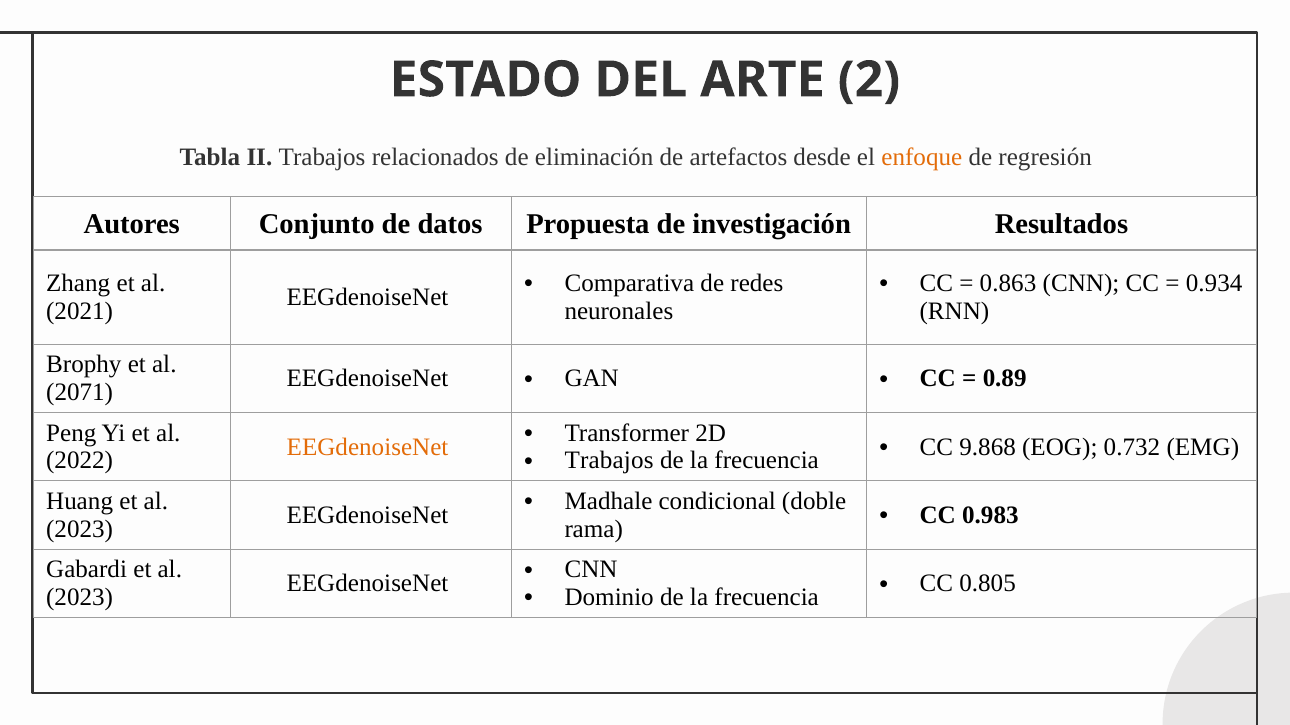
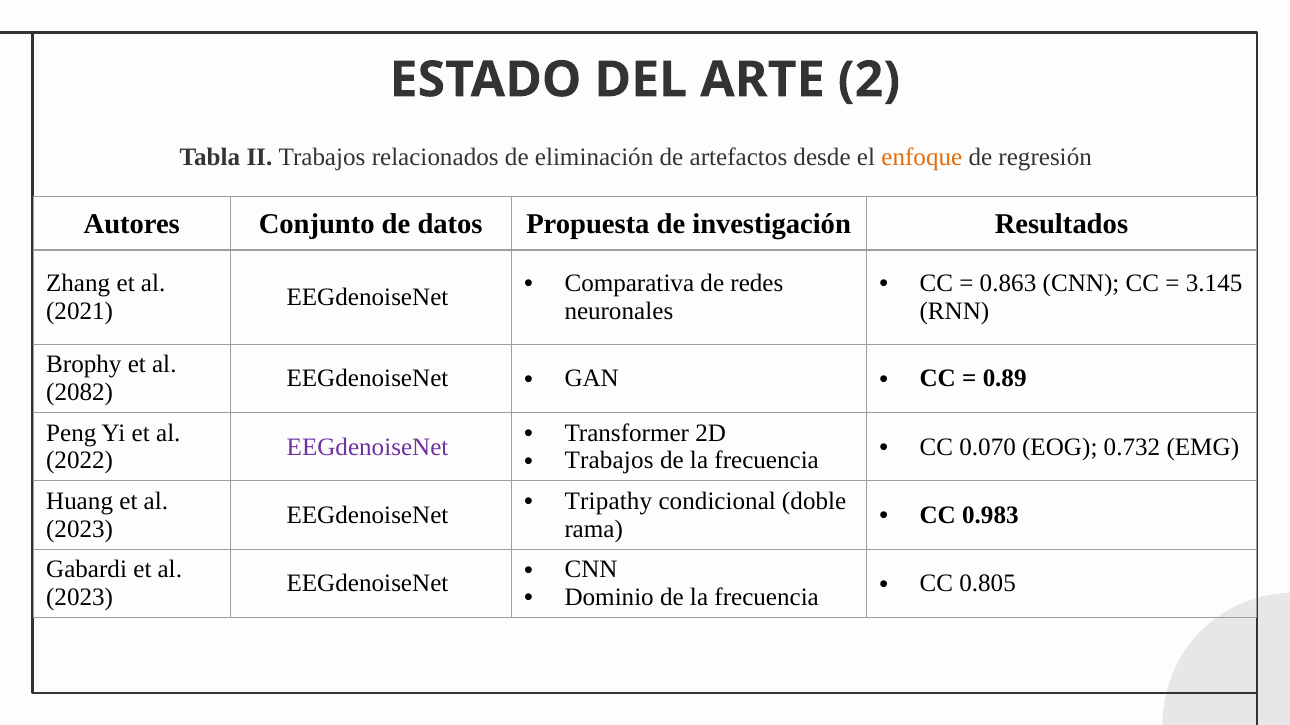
0.934: 0.934 -> 3.145
2071: 2071 -> 2082
EEGdenoiseNet at (368, 447) colour: orange -> purple
9.868: 9.868 -> 0.070
Madhale: Madhale -> Tripathy
